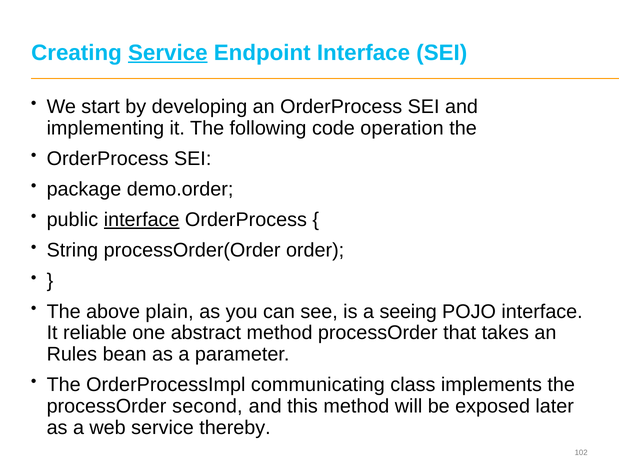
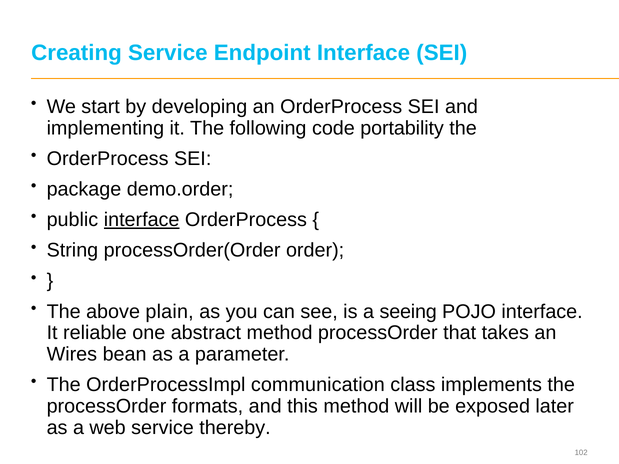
Service at (168, 53) underline: present -> none
operation: operation -> portability
Rules: Rules -> Wires
communicating: communicating -> communication
second: second -> formats
